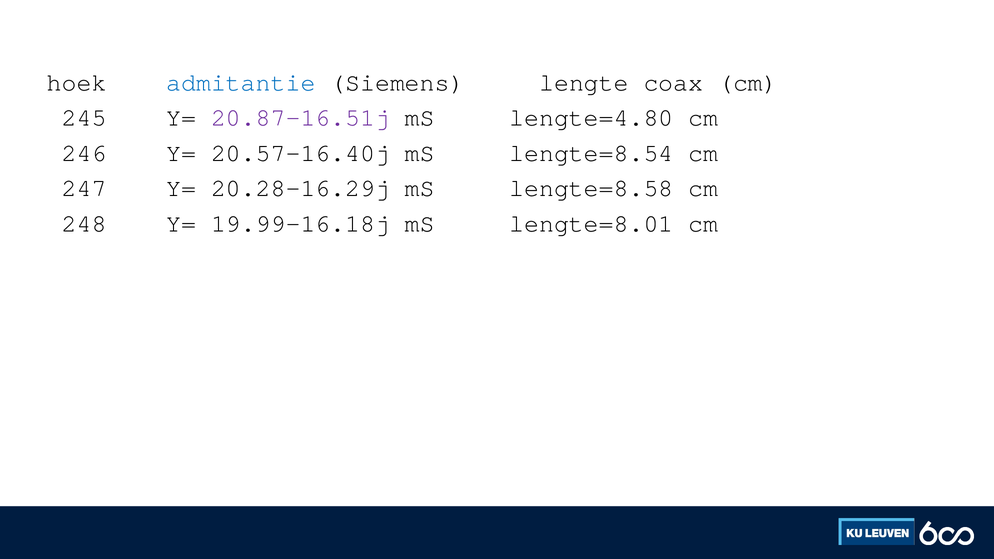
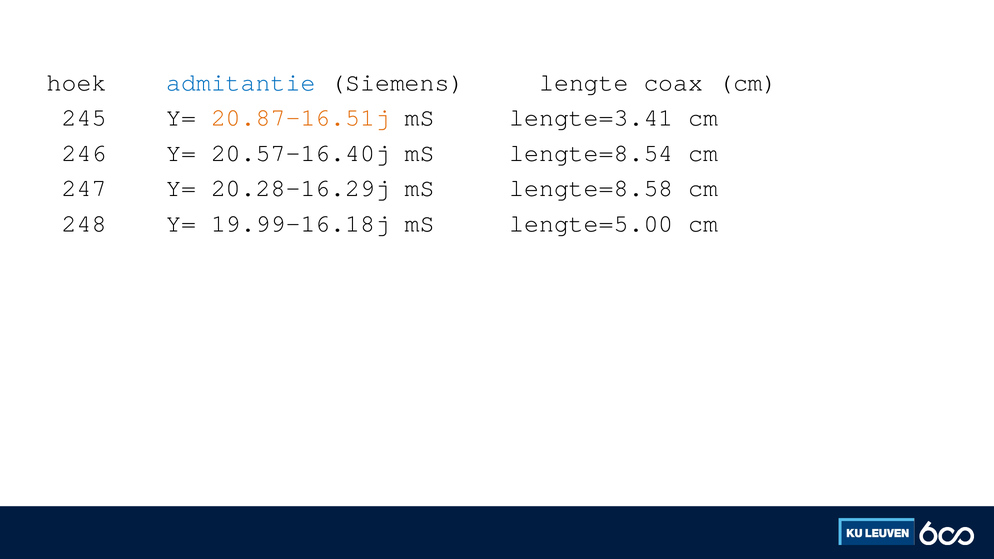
20.87-16.51j colour: purple -> orange
lengte=4.80: lengte=4.80 -> lengte=3.41
lengte=8.01: lengte=8.01 -> lengte=5.00
